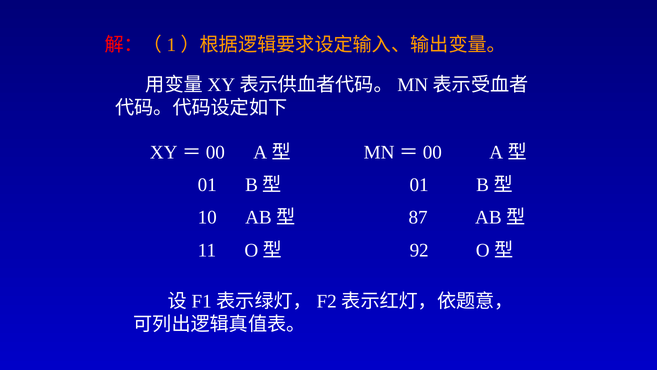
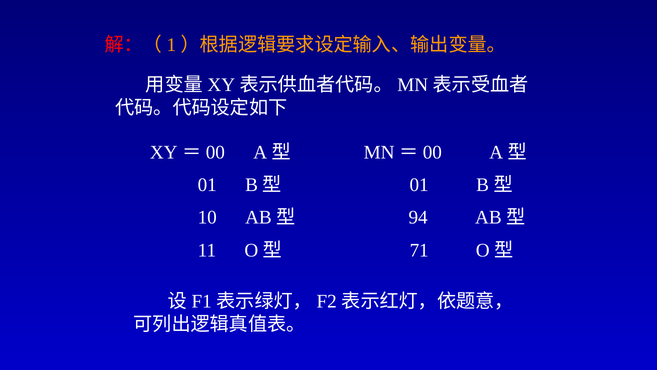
87: 87 -> 94
92: 92 -> 71
